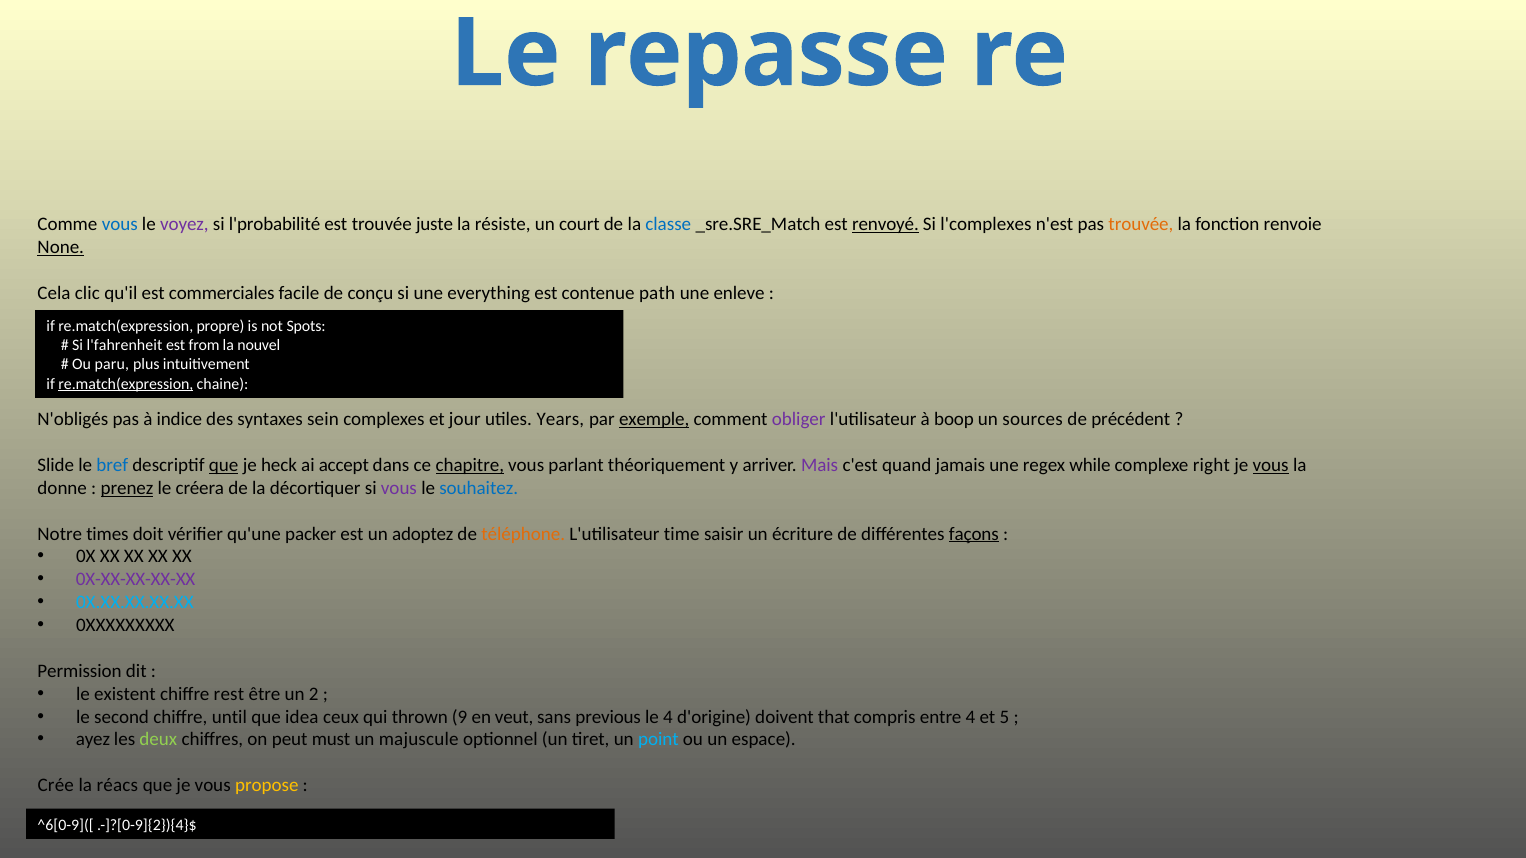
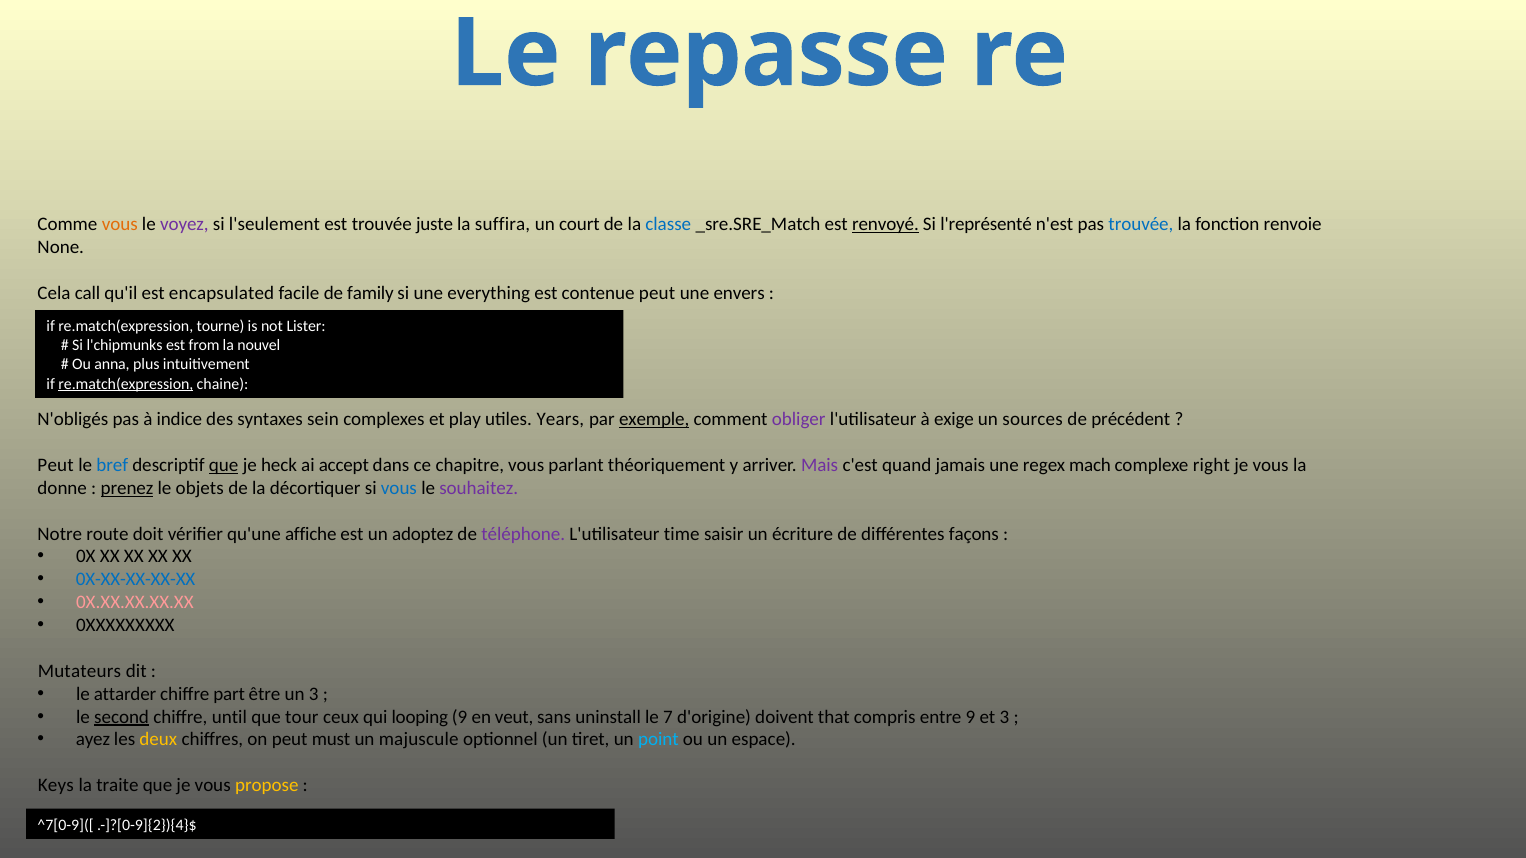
vous at (120, 225) colour: blue -> orange
l'probabilité: l'probabilité -> l'seulement
résiste: résiste -> suffira
l'complexes: l'complexes -> l'représenté
trouvée at (1141, 225) colour: orange -> blue
None underline: present -> none
clic: clic -> call
commerciales: commerciales -> encapsulated
conçu: conçu -> family
contenue path: path -> peut
enleve: enleve -> envers
propre: propre -> tourne
Spots: Spots -> Lister
l'fahrenheit: l'fahrenheit -> l'chipmunks
paru: paru -> anna
jour: jour -> play
boop: boop -> exige
Slide at (56, 465): Slide -> Peut
chapitre underline: present -> none
while: while -> mach
vous at (1271, 465) underline: present -> none
créera: créera -> objets
vous at (399, 488) colour: purple -> blue
souhaitez colour: blue -> purple
times: times -> route
packer: packer -> affiche
téléphone colour: orange -> purple
façons underline: present -> none
0X-XX-XX-XX-XX colour: purple -> blue
0X.XX.XX.XX.XX colour: light blue -> pink
Permission: Permission -> Mutateurs
existent: existent -> attarder
rest: rest -> part
un 2: 2 -> 3
second underline: none -> present
idea: idea -> tour
thrown: thrown -> looping
previous: previous -> uninstall
le 4: 4 -> 7
entre 4: 4 -> 9
et 5: 5 -> 3
deux colour: light green -> yellow
Crée: Crée -> Keys
réacs: réacs -> traite
^6[0-9]([: ^6[0-9]([ -> ^7[0-9]([
